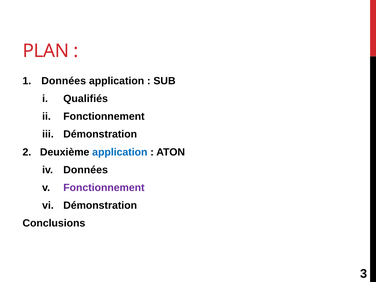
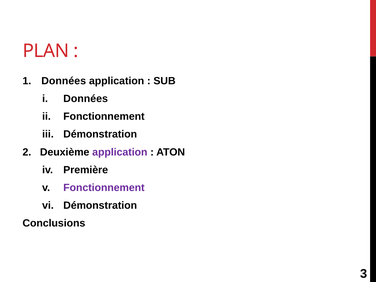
Qualifiés at (86, 99): Qualifiés -> Données
application at (120, 152) colour: blue -> purple
Données at (86, 170): Données -> Première
